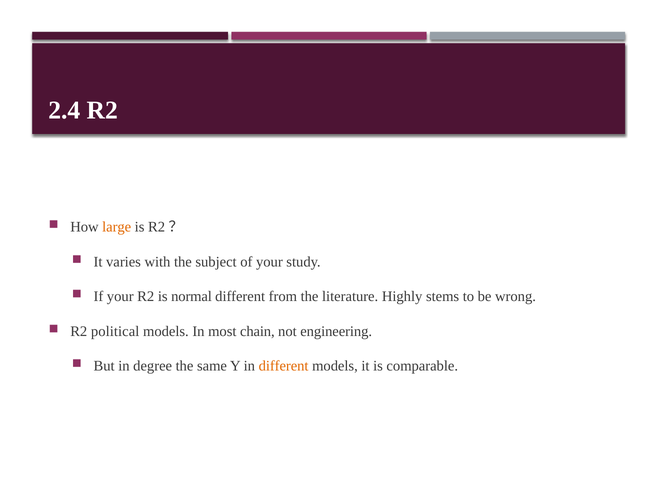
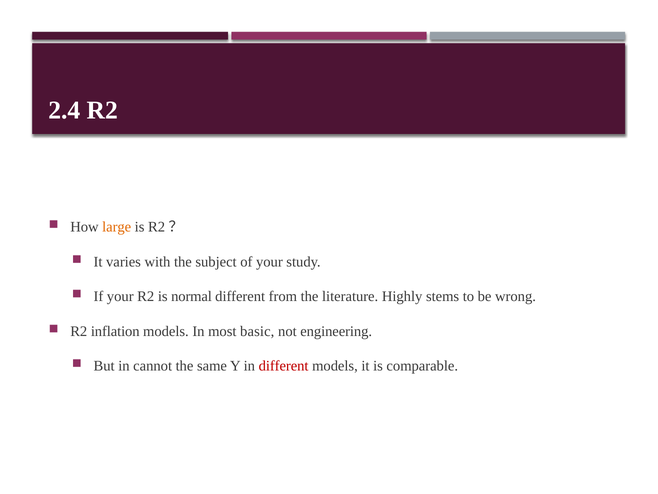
political: political -> inflation
chain: chain -> basic
degree: degree -> cannot
different at (284, 366) colour: orange -> red
